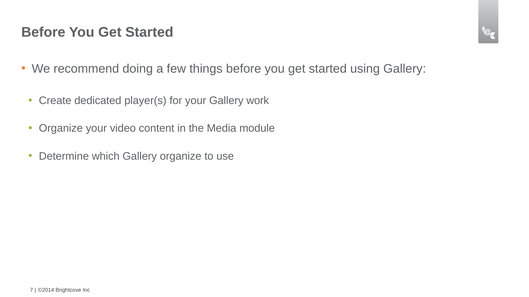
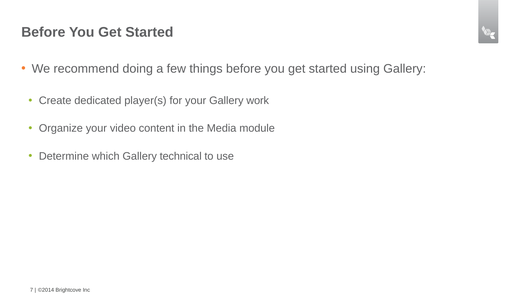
Gallery organize: organize -> technical
